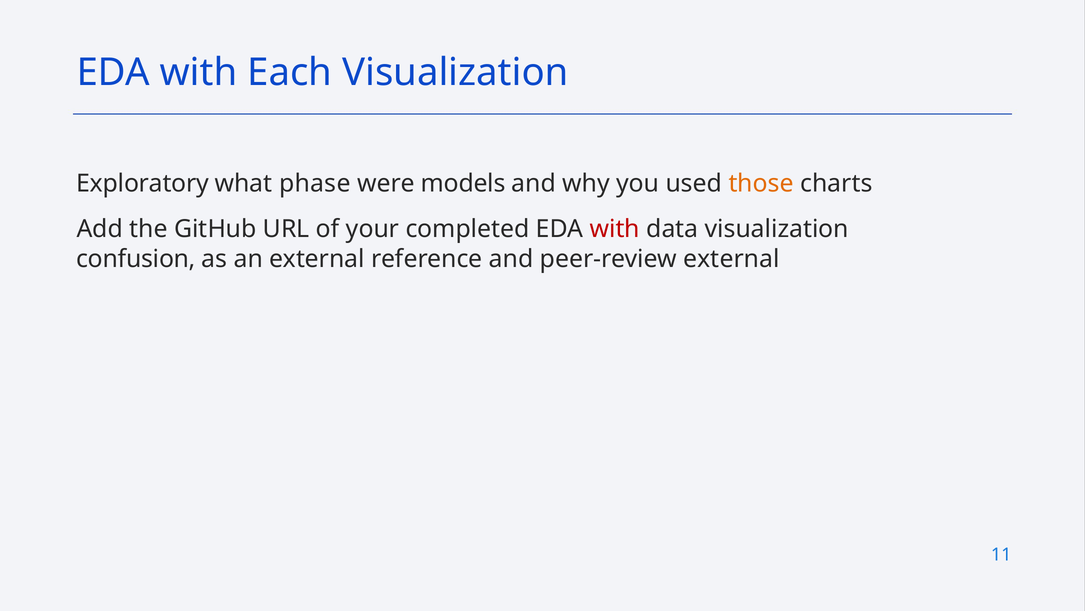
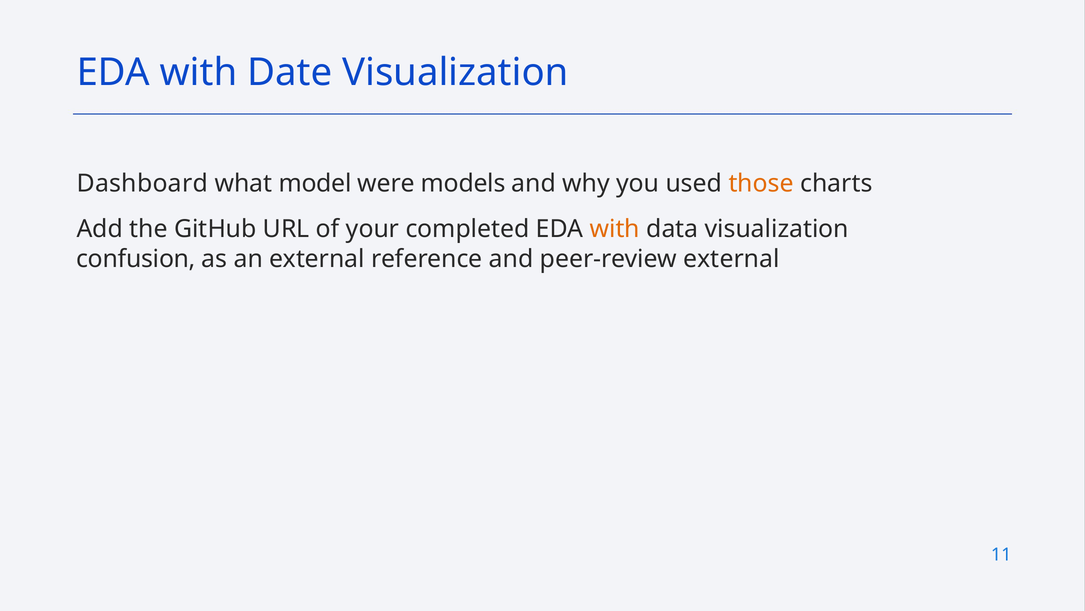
Each: Each -> Date
Exploratory: Exploratory -> Dashboard
phase: phase -> model
with at (615, 229) colour: red -> orange
